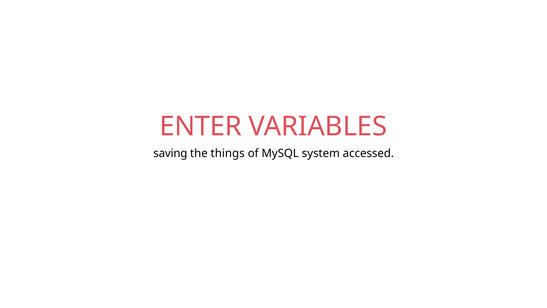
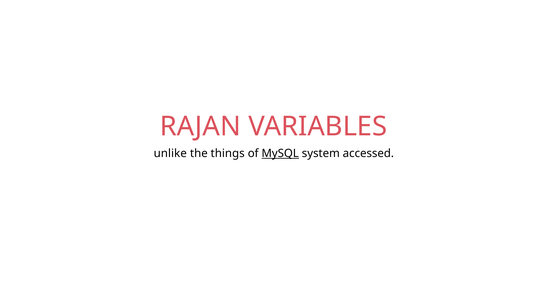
ENTER: ENTER -> RAJAN
saving: saving -> unlike
MySQL underline: none -> present
